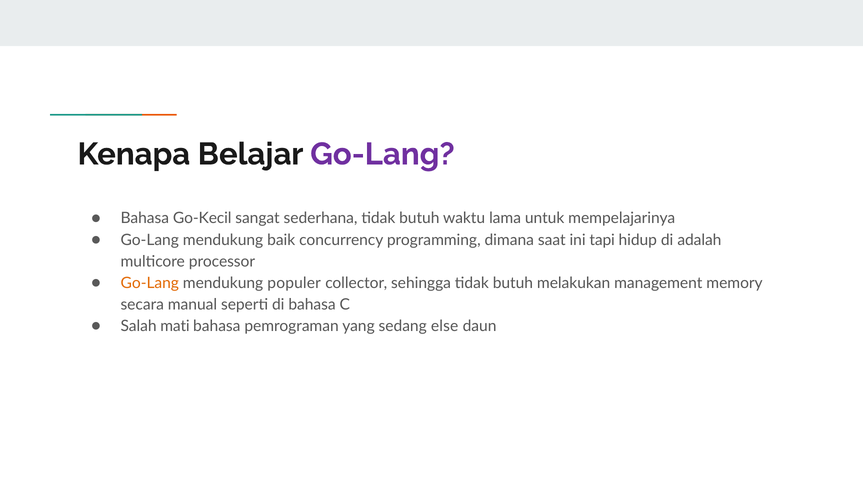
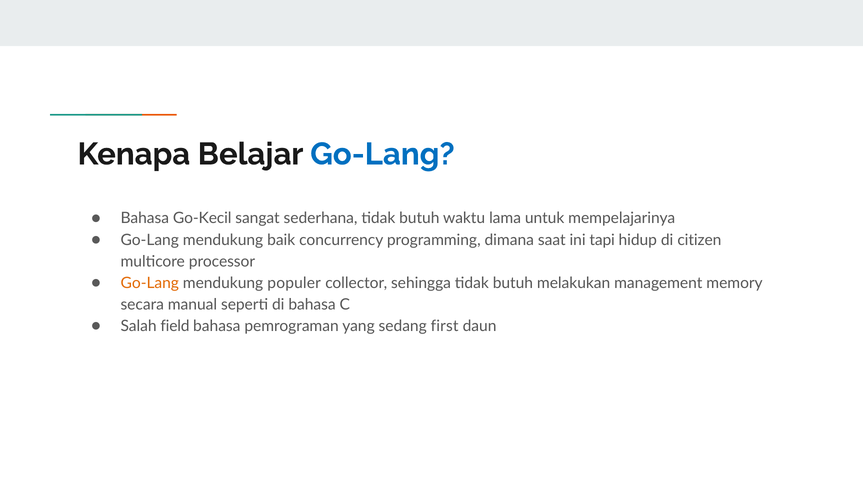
Go-Lang at (382, 154) colour: purple -> blue
adalah: adalah -> citizen
mati: mati -> field
else: else -> first
